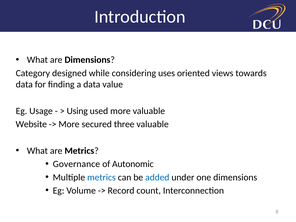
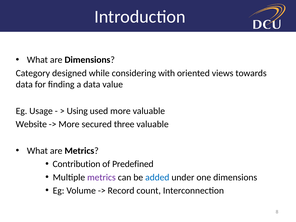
uses: uses -> with
Governance: Governance -> Contribution
Autonomic: Autonomic -> Predefined
metrics at (101, 177) colour: blue -> purple
